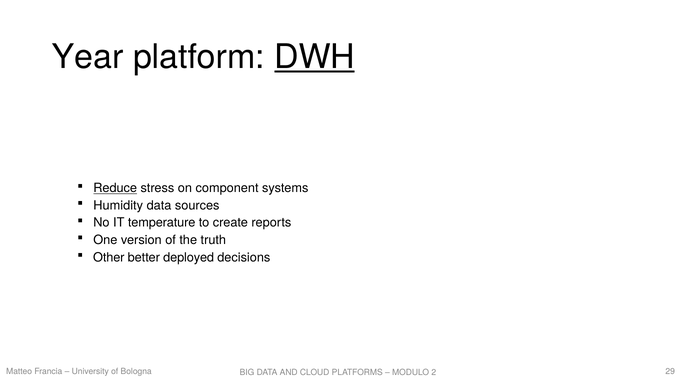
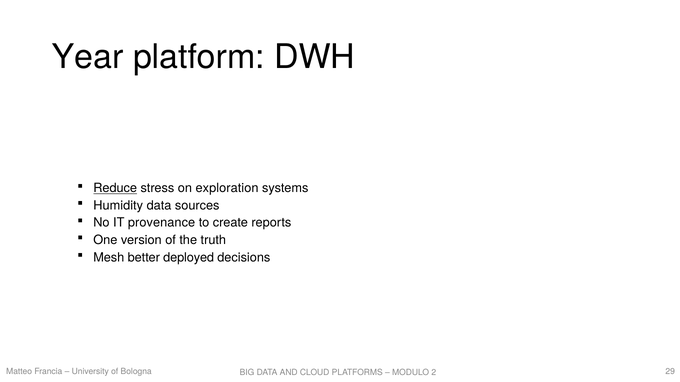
DWH underline: present -> none
component: component -> exploration
temperature: temperature -> provenance
Other: Other -> Mesh
